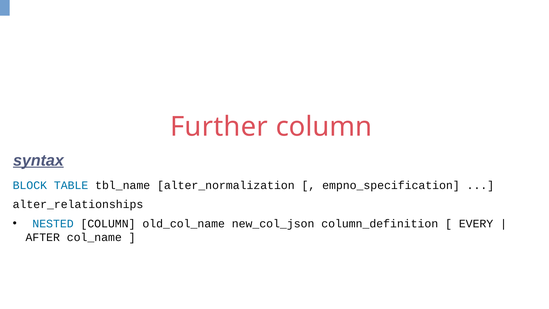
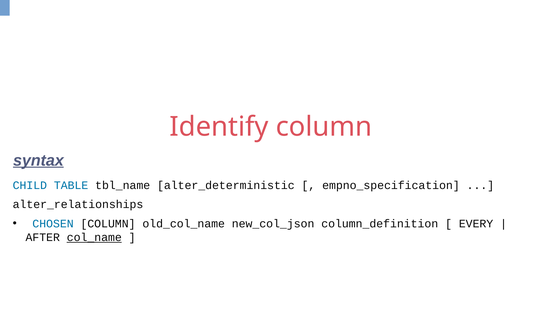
Further: Further -> Identify
BLOCK: BLOCK -> CHILD
alter_normalization: alter_normalization -> alter_deterministic
NESTED: NESTED -> CHOSEN
col_name underline: none -> present
